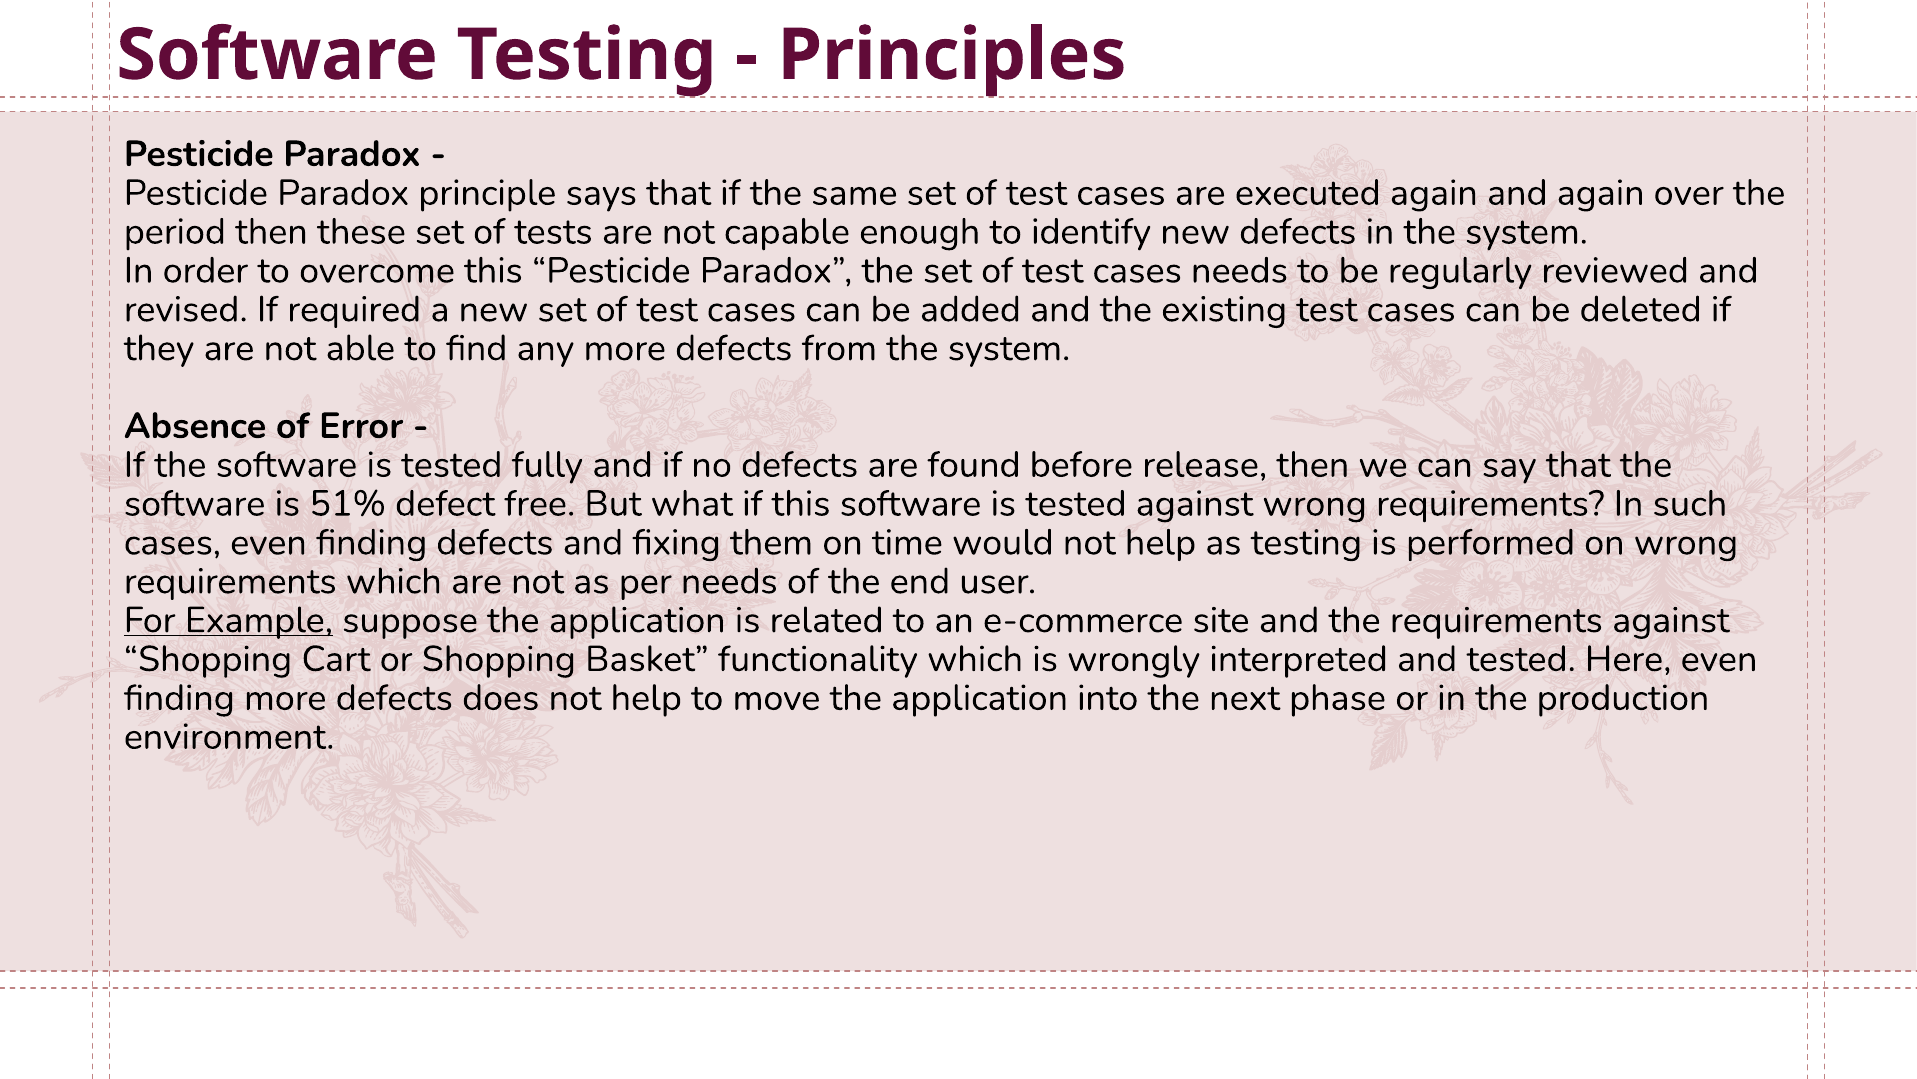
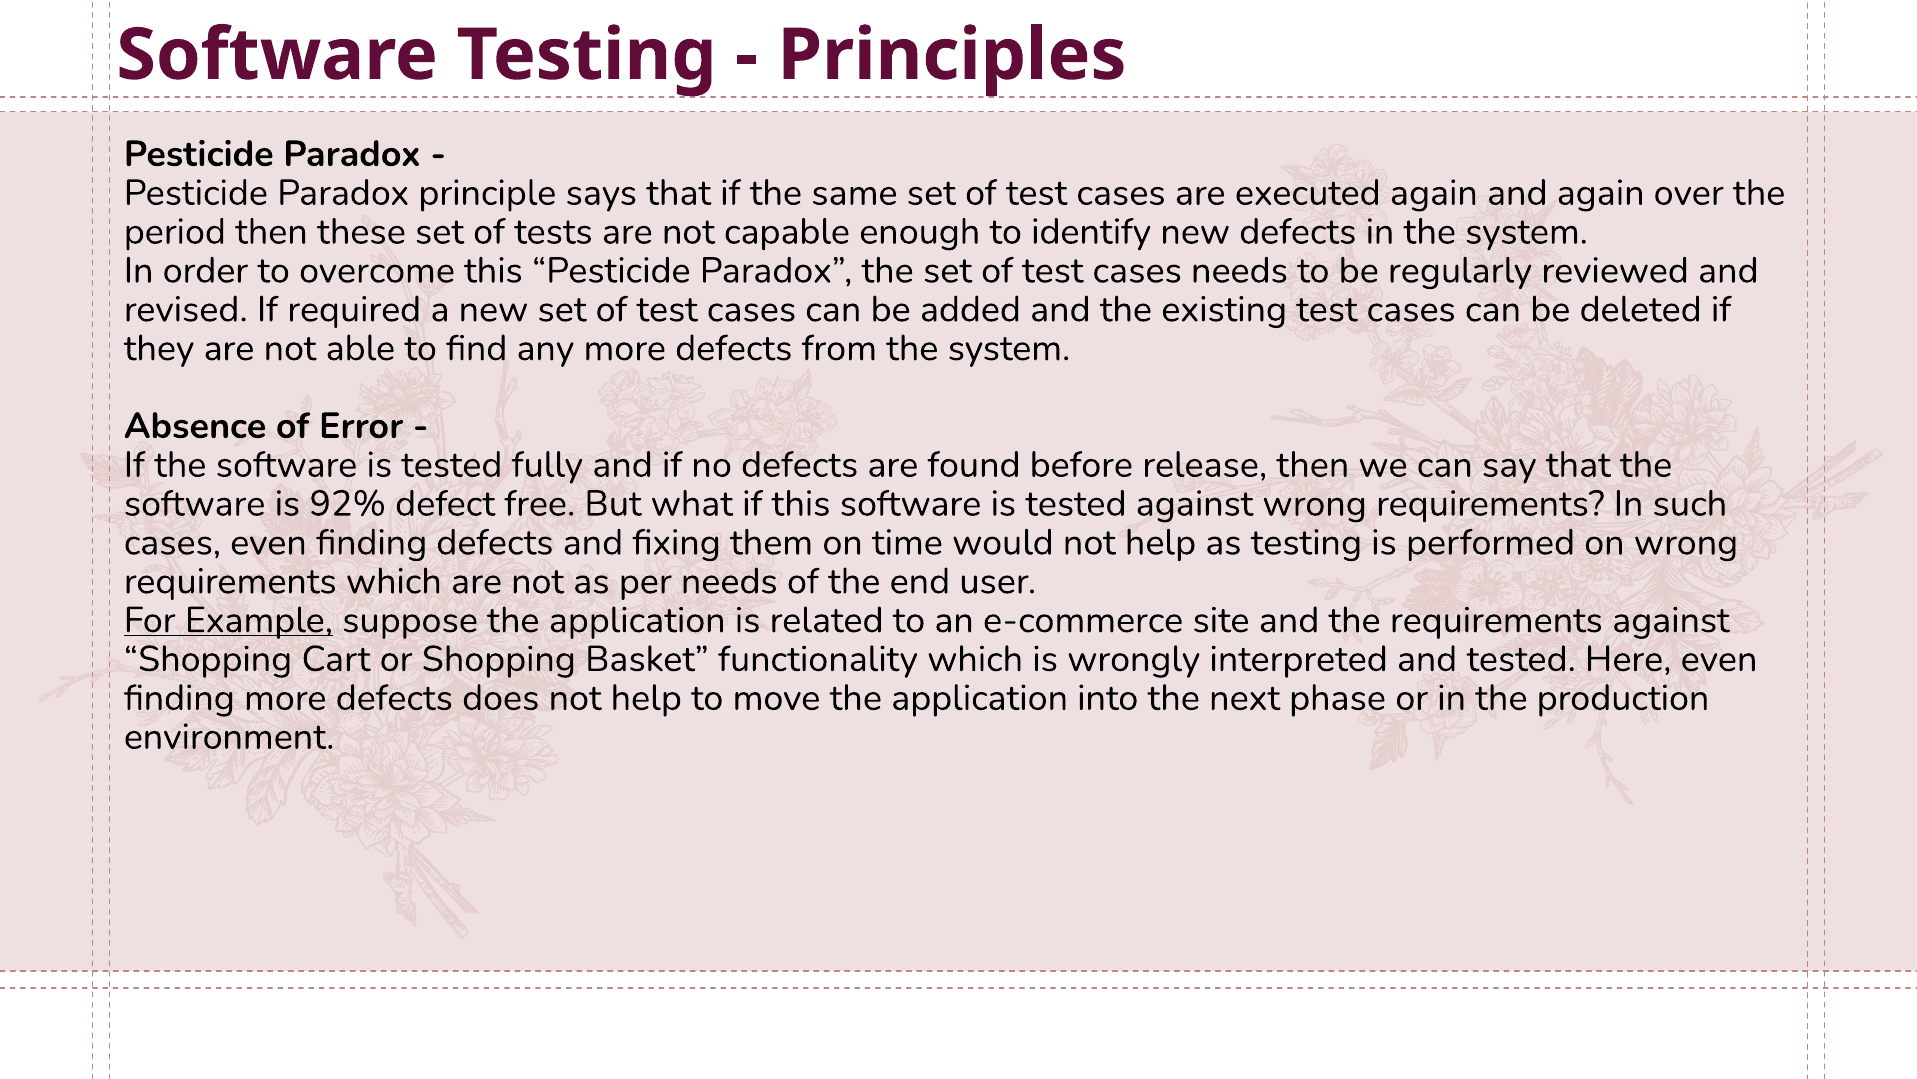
51%: 51% -> 92%
